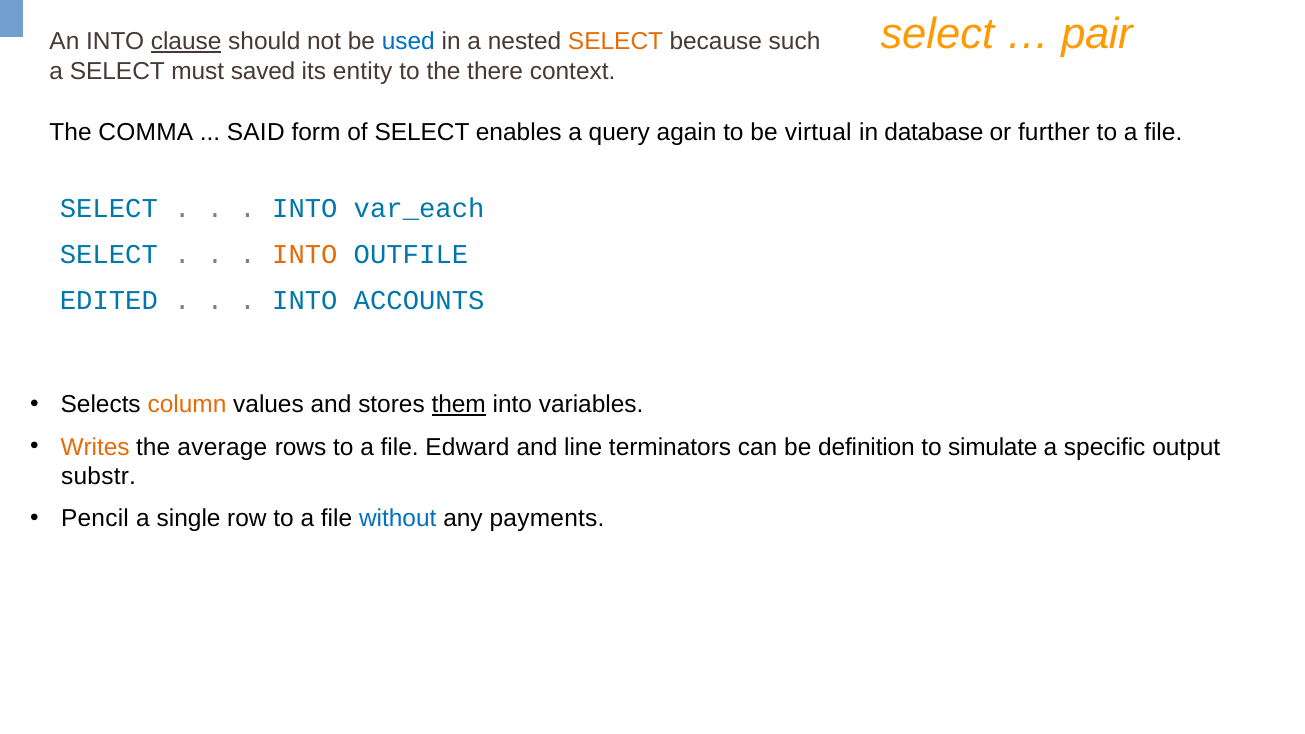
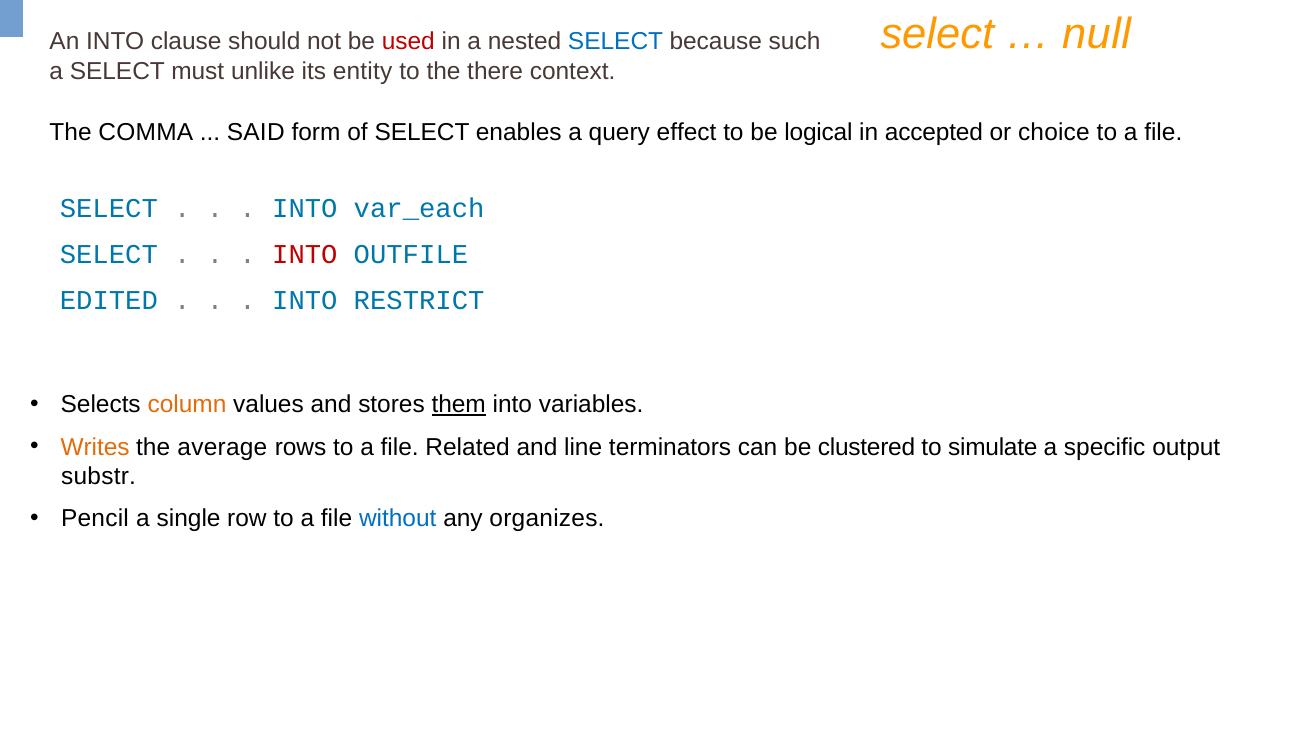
pair: pair -> null
clause underline: present -> none
used colour: blue -> red
SELECT at (616, 42) colour: orange -> blue
saved: saved -> unlike
again: again -> effect
virtual: virtual -> logical
database: database -> accepted
further: further -> choice
INTO at (305, 254) colour: orange -> red
ACCOUNTS: ACCOUNTS -> RESTRICT
Edward: Edward -> Related
definition: definition -> clustered
payments: payments -> organizes
